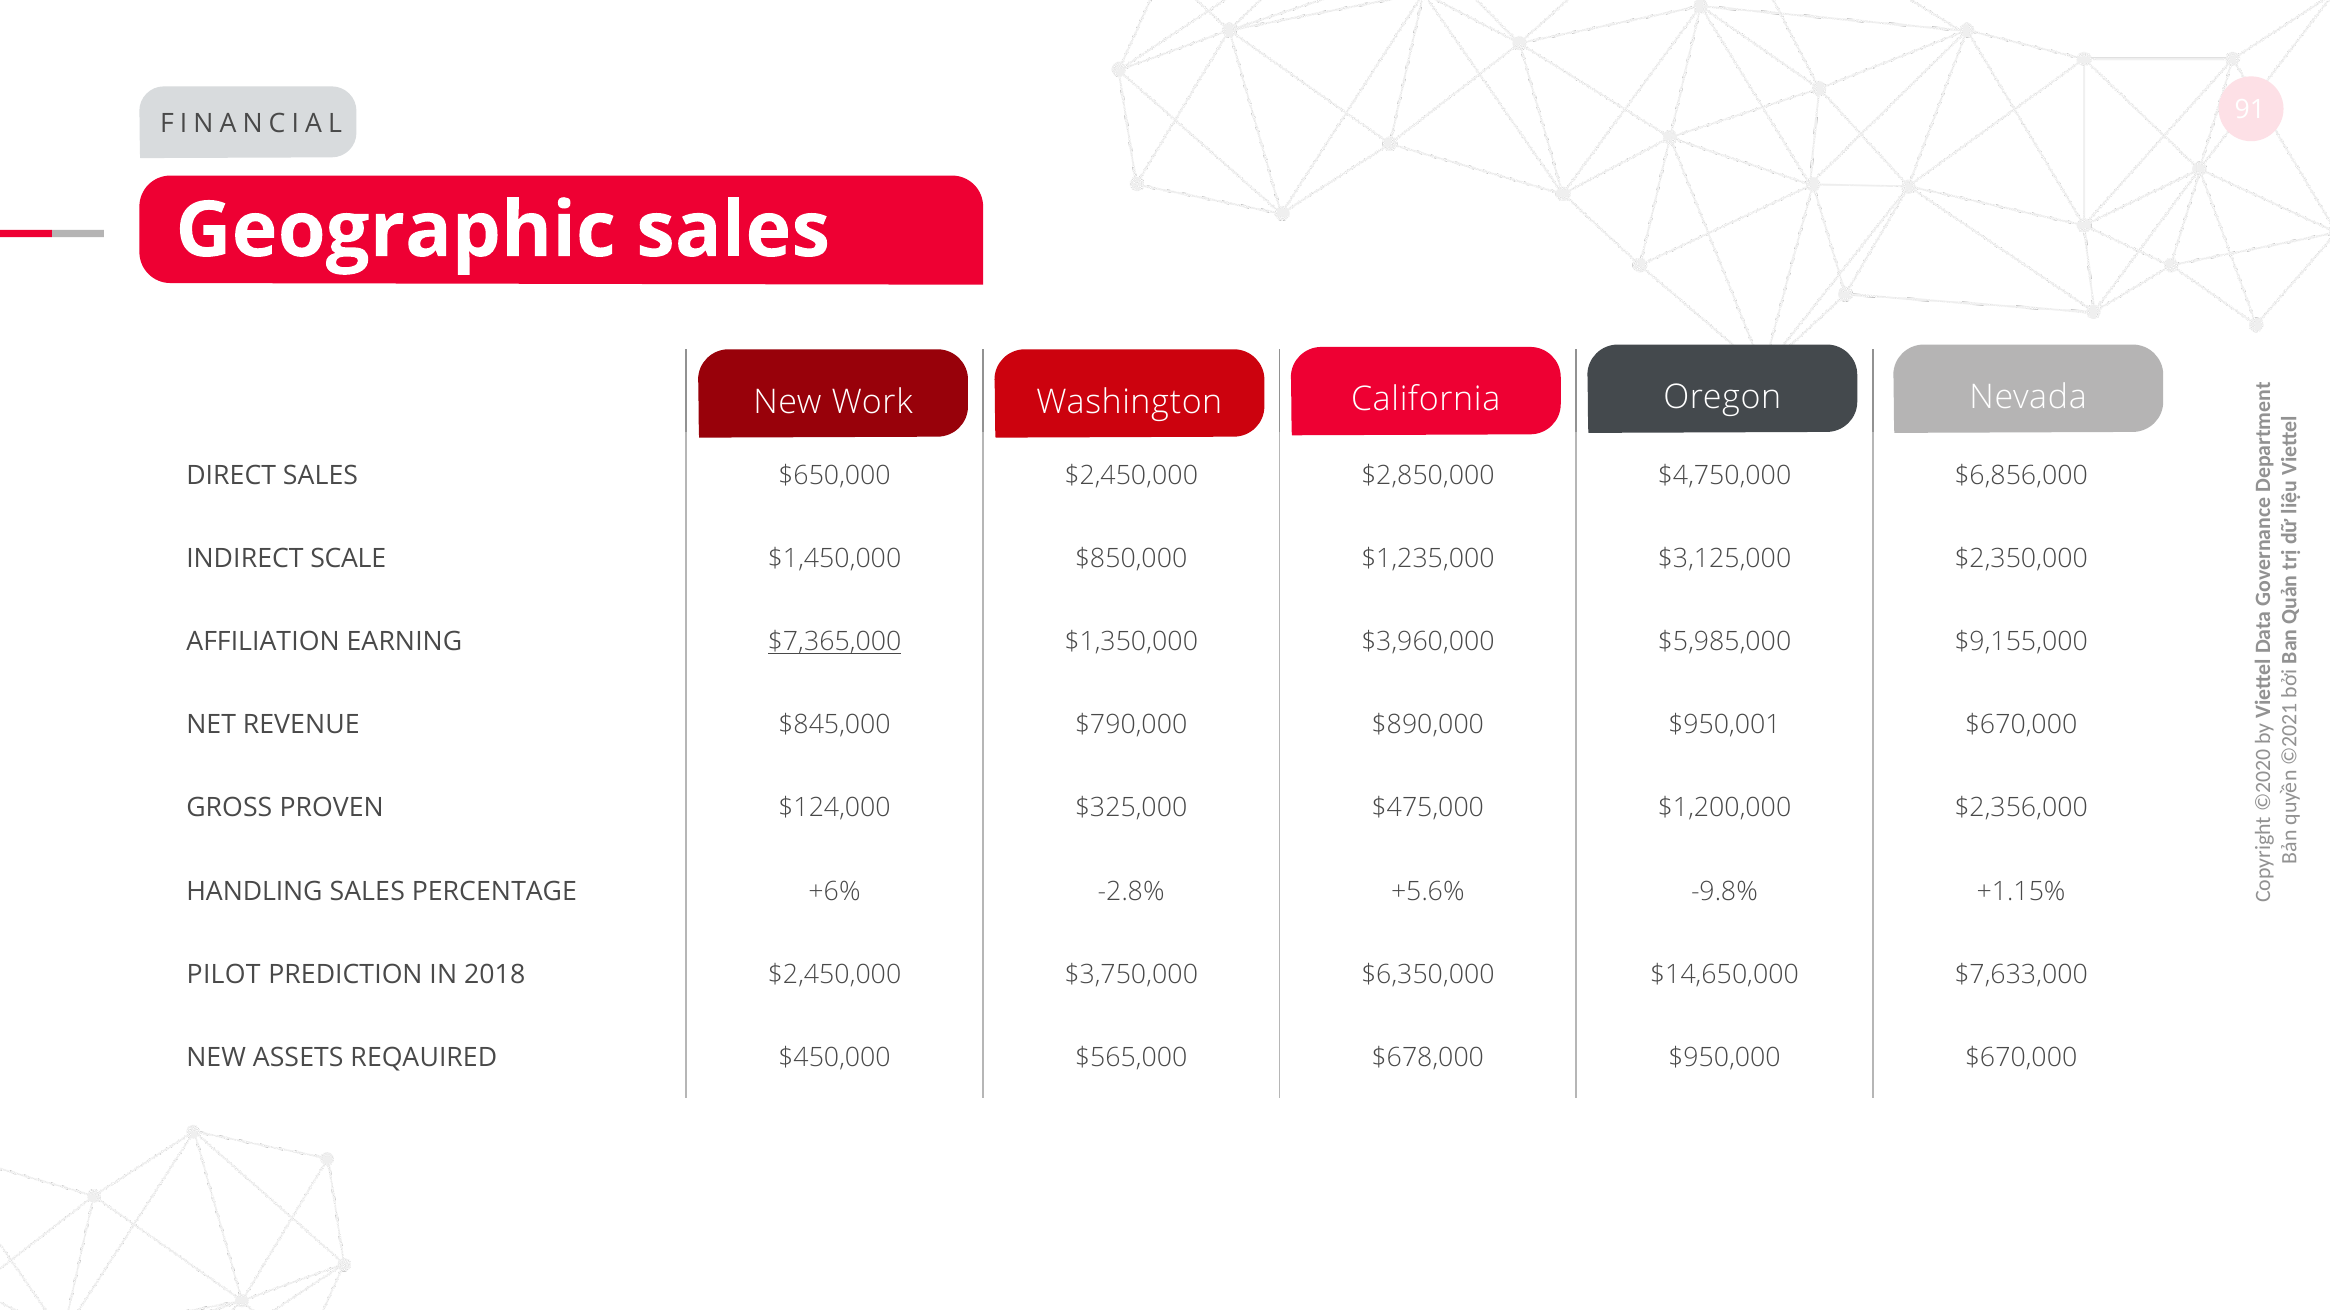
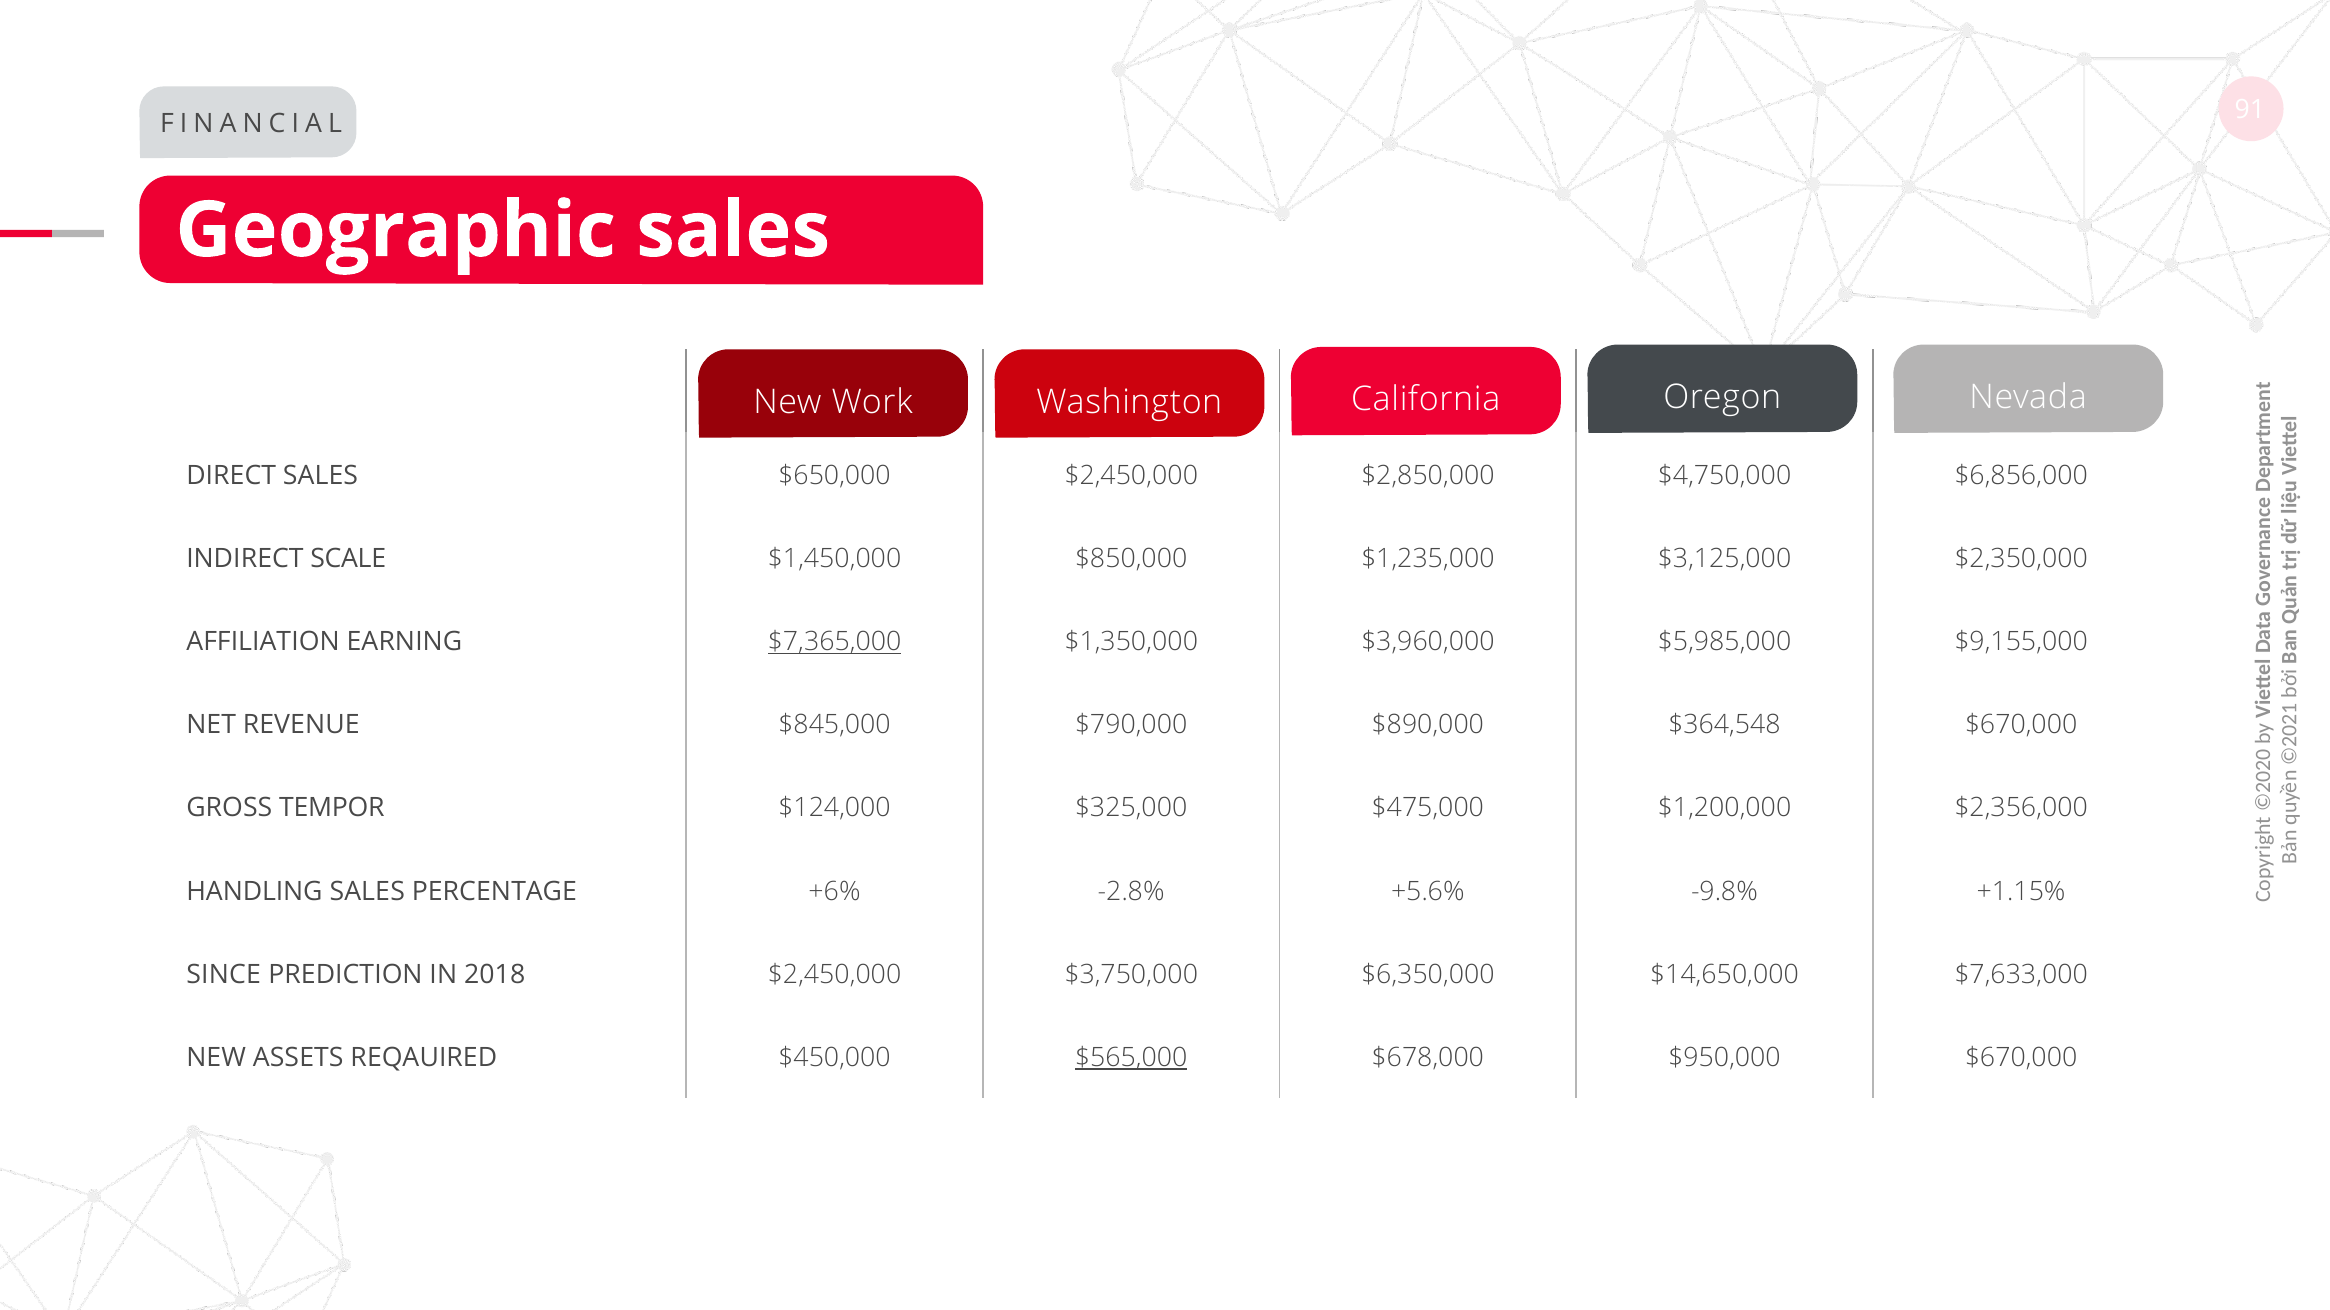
$950,001: $950,001 -> $364,548
PROVEN: PROVEN -> TEMPOR
PILOT: PILOT -> SINCE
$565,000 underline: none -> present
